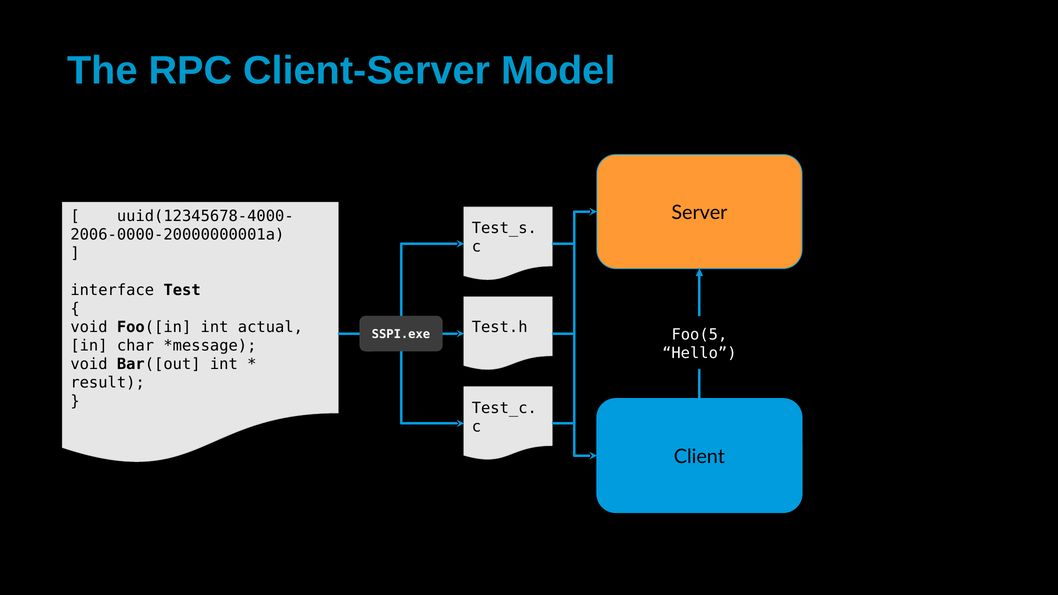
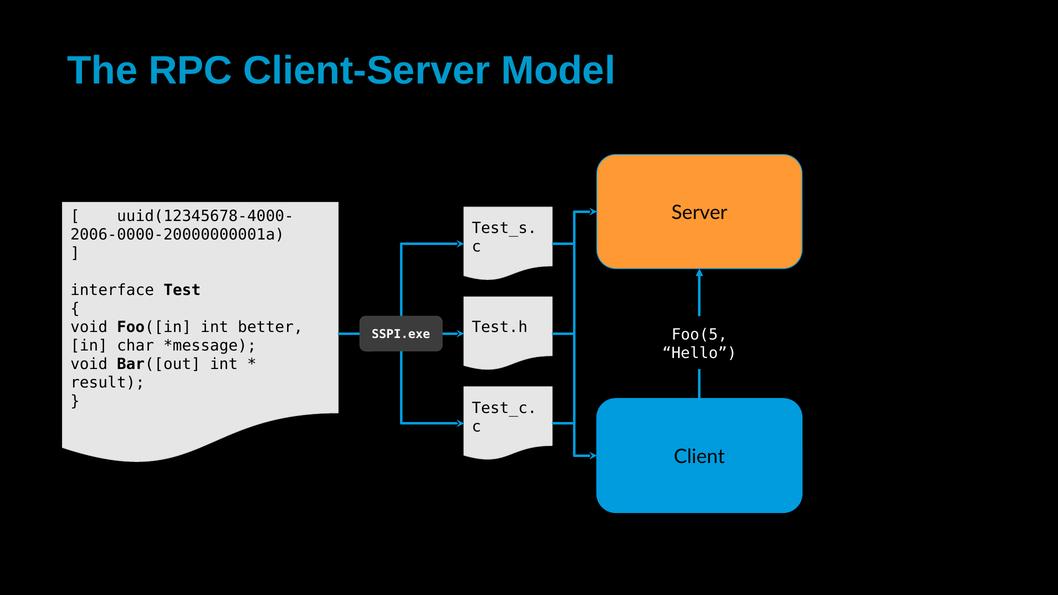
actual: actual -> better
